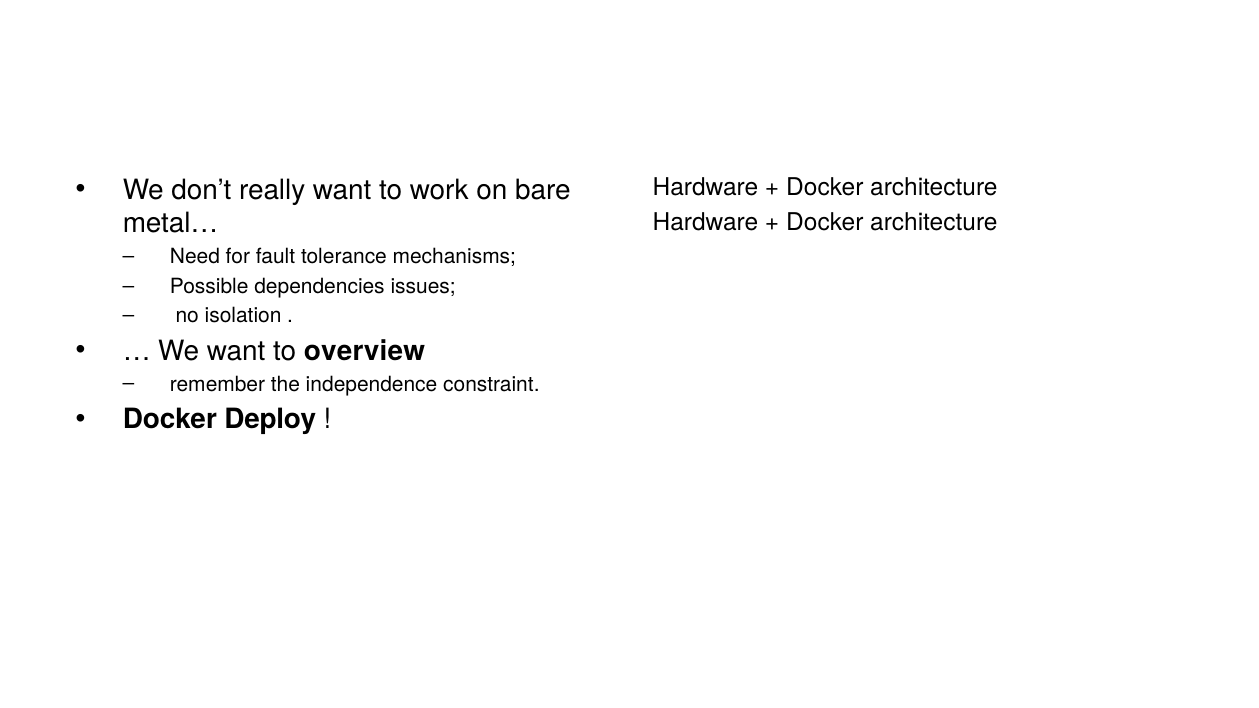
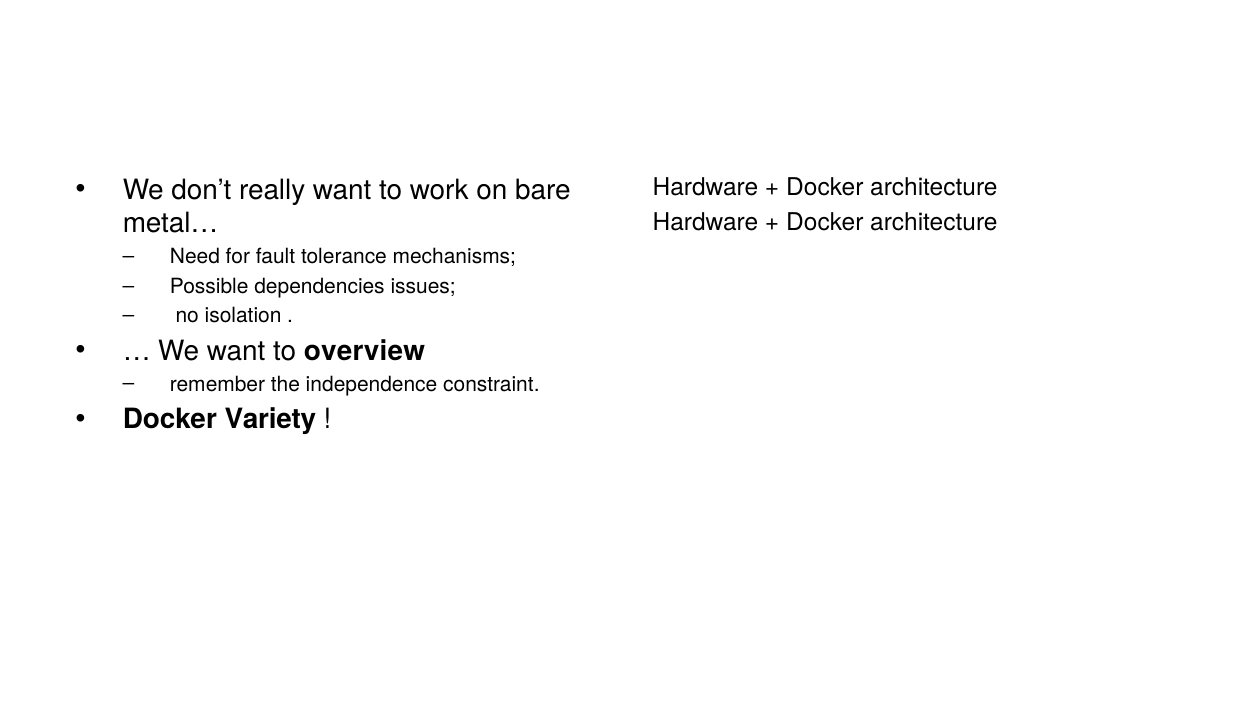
Deploy: Deploy -> Variety
